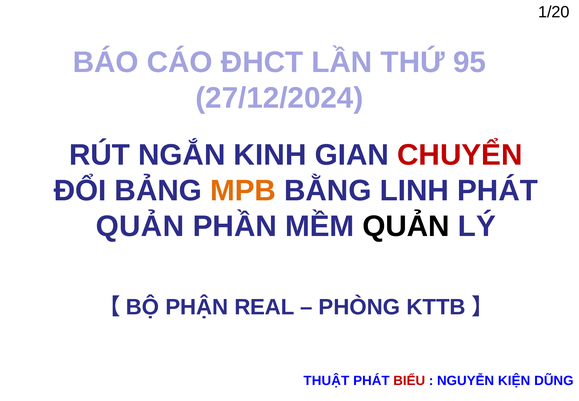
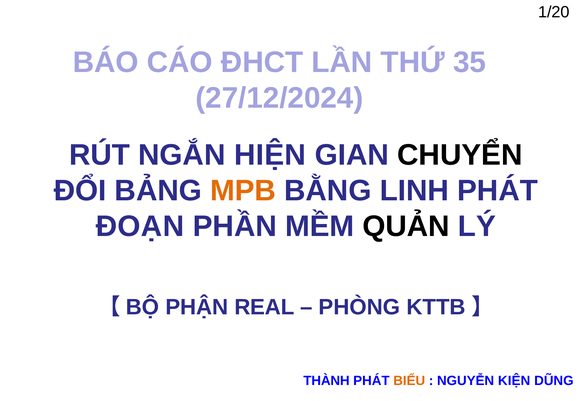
95: 95 -> 35
KINH: KINH -> HIỆN
CHUYỂN colour: red -> black
QUẢN at (140, 226): QUẢN -> ĐOẠN
THUẬT: THUẬT -> THÀNH
BIỂU colour: red -> orange
